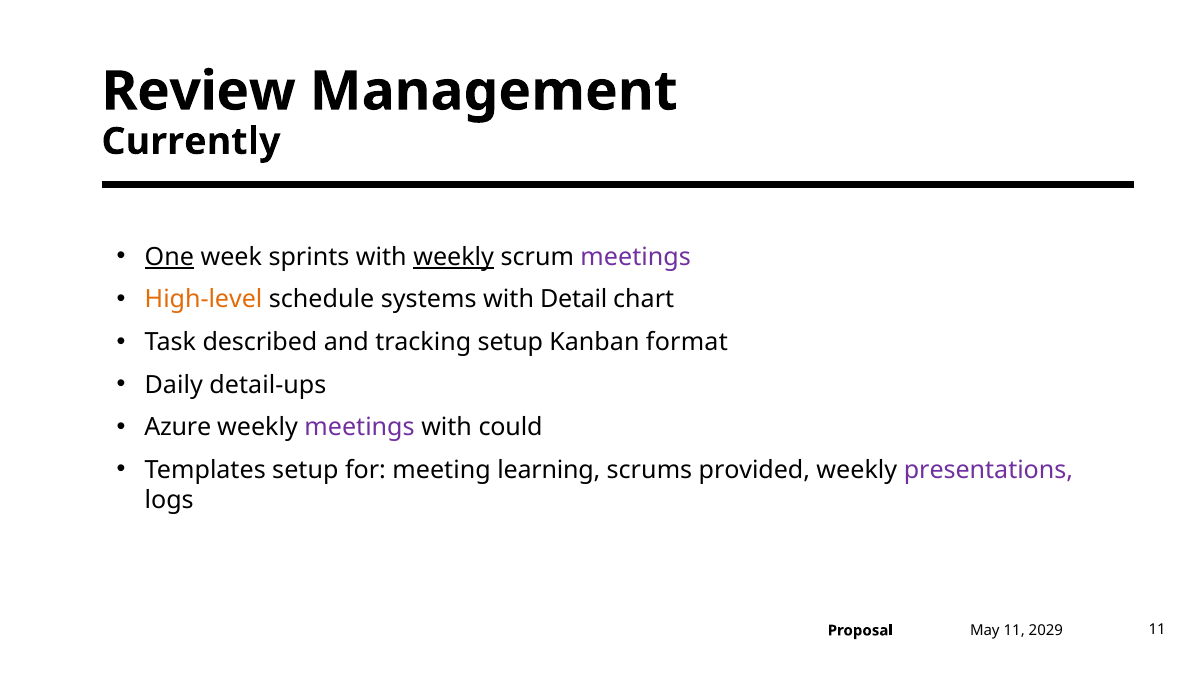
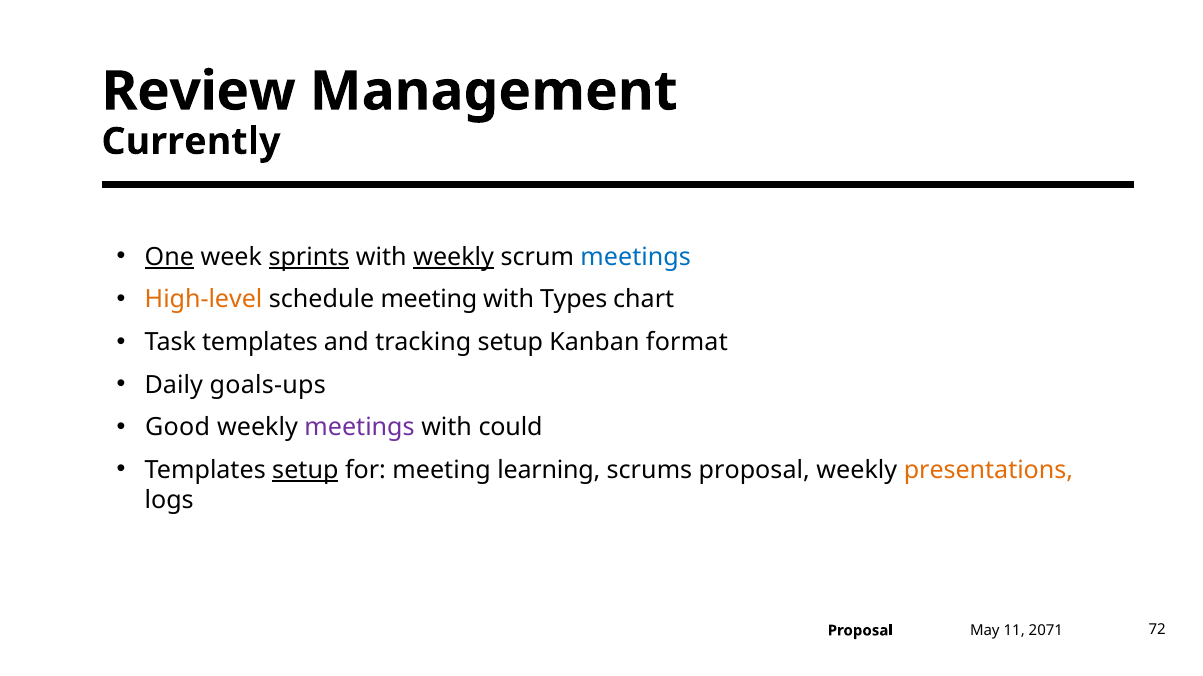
sprints underline: none -> present
meetings at (636, 257) colour: purple -> blue
schedule systems: systems -> meeting
Detail: Detail -> Types
Task described: described -> templates
detail-ups: detail-ups -> goals-ups
Azure: Azure -> Good
setup at (305, 471) underline: none -> present
scrums provided: provided -> proposal
presentations colour: purple -> orange
2029: 2029 -> 2071
Proposal 11: 11 -> 72
